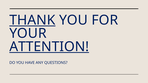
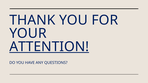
THANK underline: present -> none
